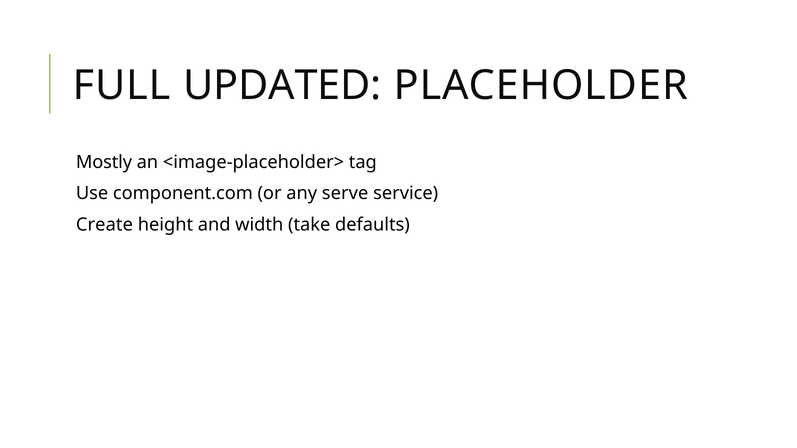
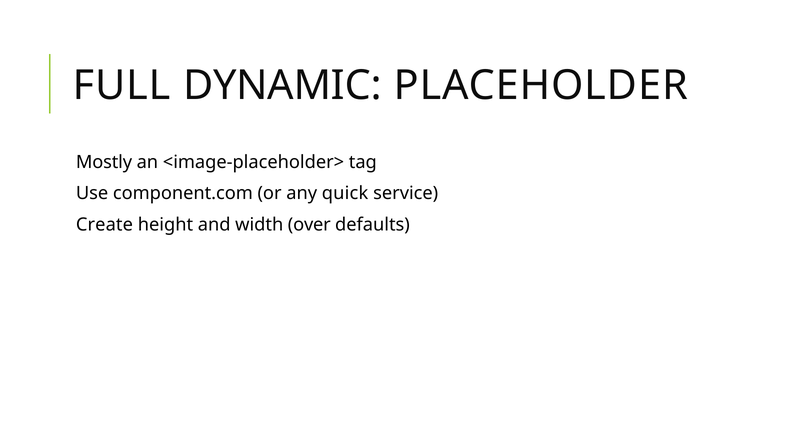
UPDATED: UPDATED -> DYNAMIC
serve: serve -> quick
take: take -> over
